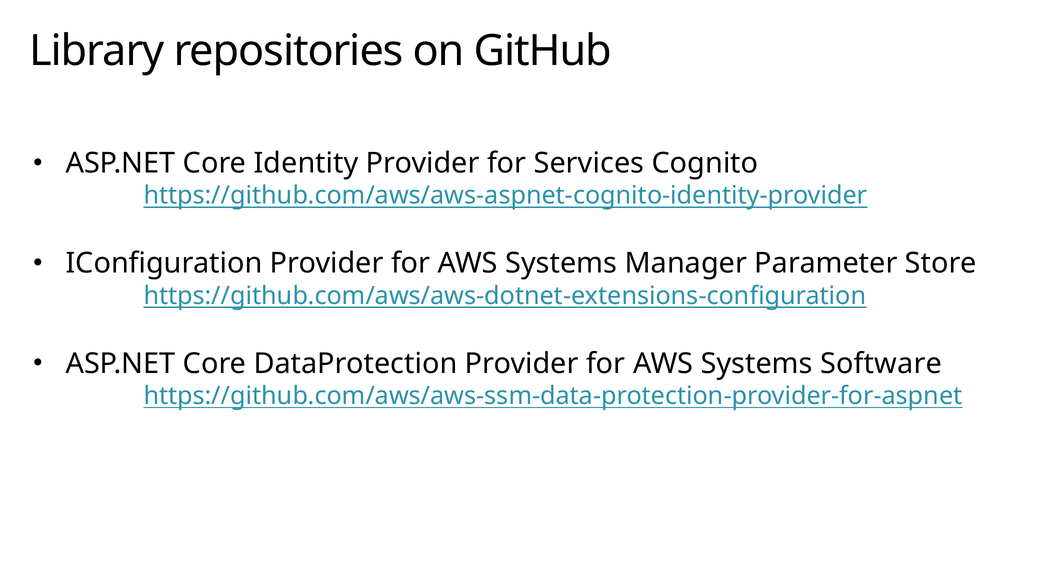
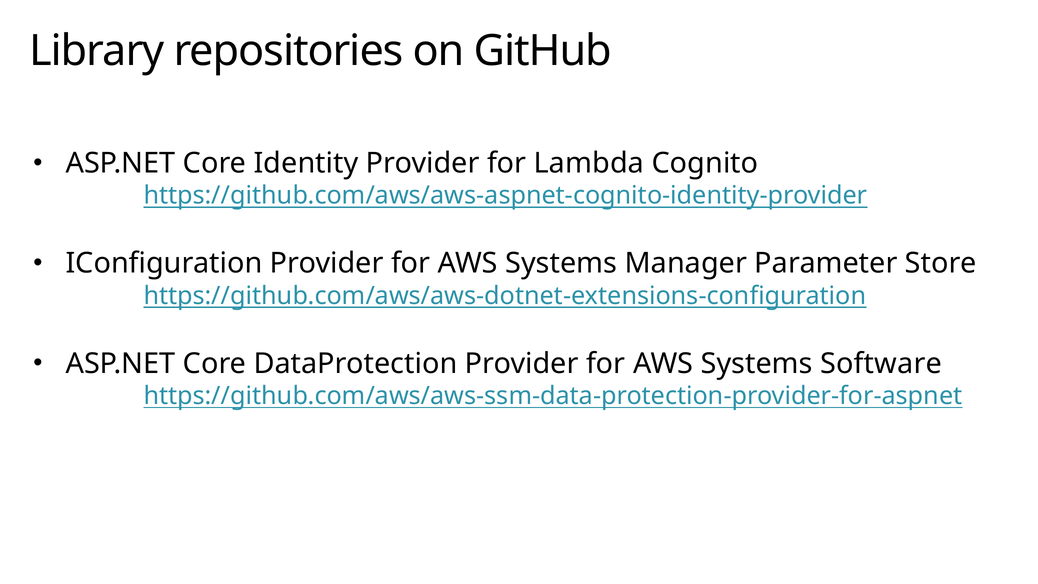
Services: Services -> Lambda
